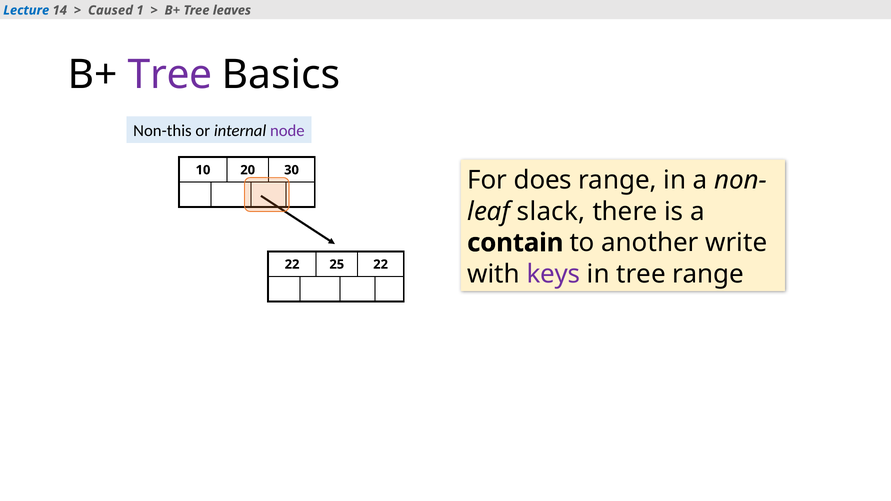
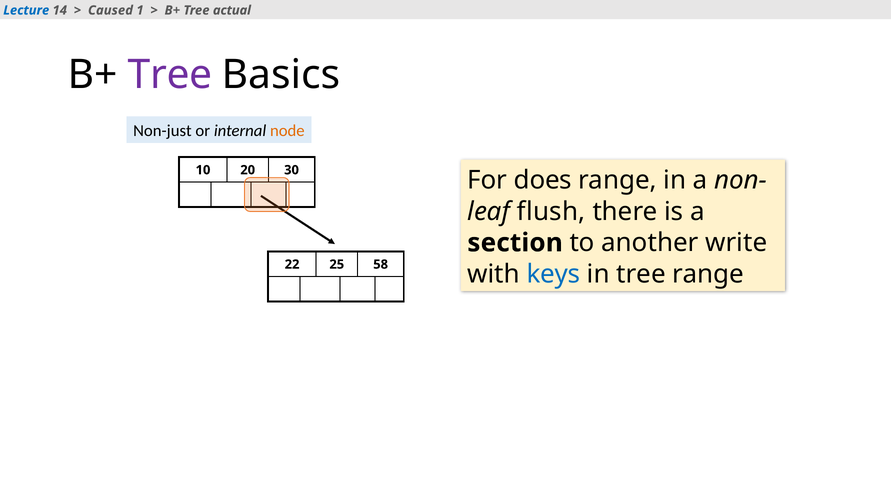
leaves: leaves -> actual
Non-this: Non-this -> Non-just
node colour: purple -> orange
slack: slack -> flush
contain: contain -> section
25 22: 22 -> 58
keys colour: purple -> blue
